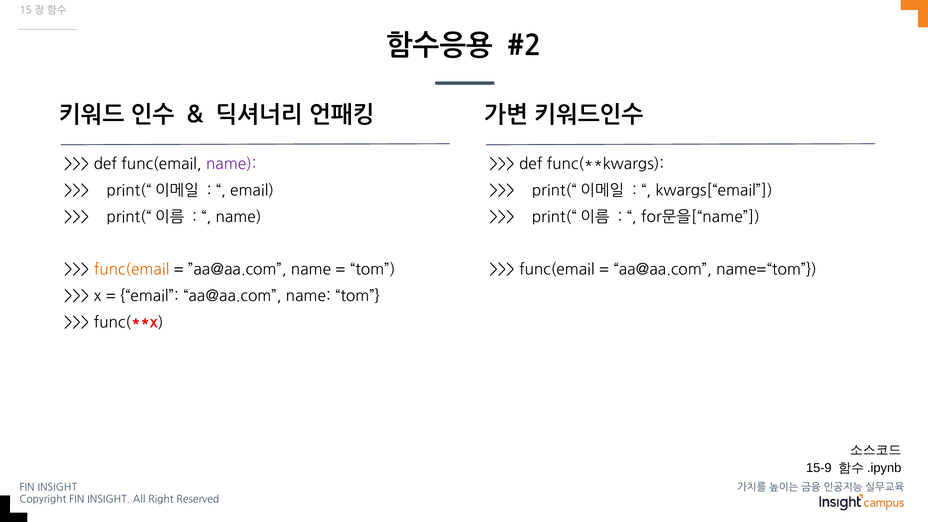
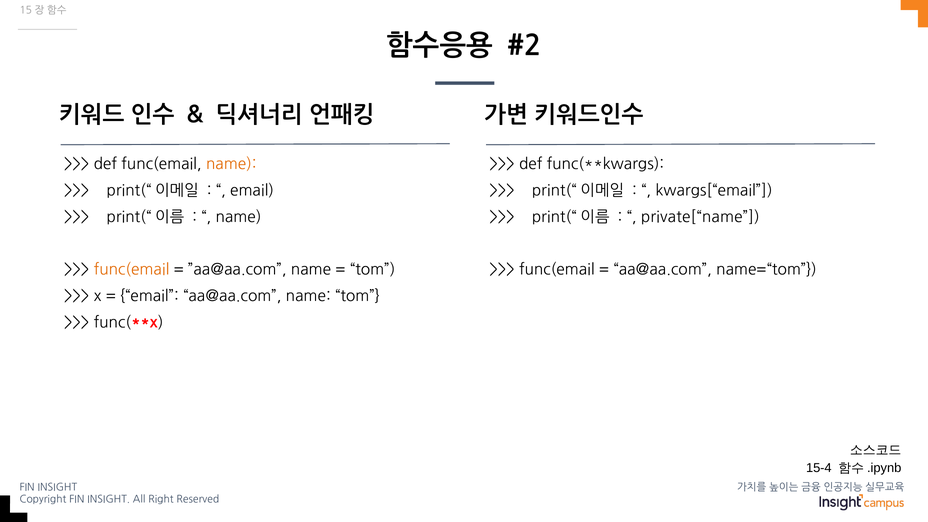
name at (231, 164) colour: purple -> orange
for문을[“name: for문을[“name -> private[“name
15-9: 15-9 -> 15-4
